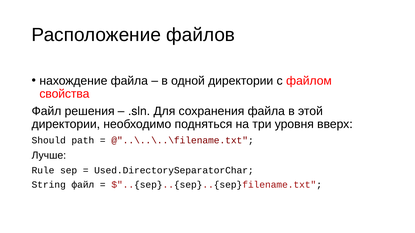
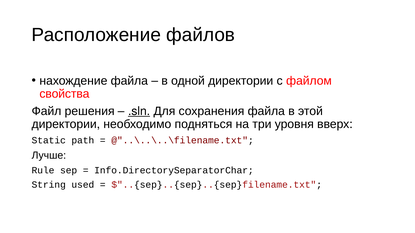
.sln underline: none -> present
Should: Should -> Static
Used.DirectorySeparatorChar: Used.DirectorySeparatorChar -> Info.DirectorySeparatorChar
String файл: файл -> used
